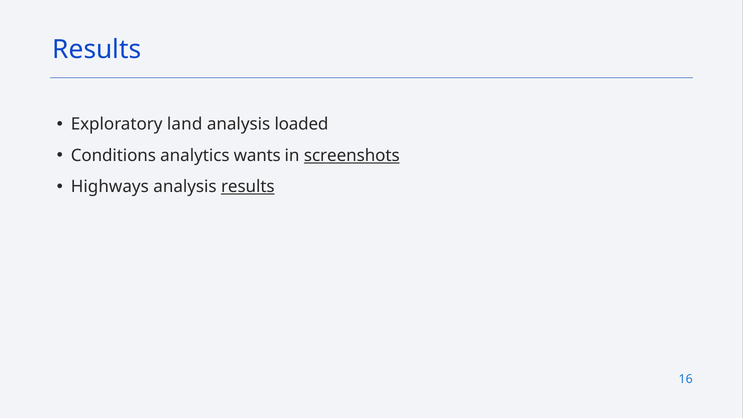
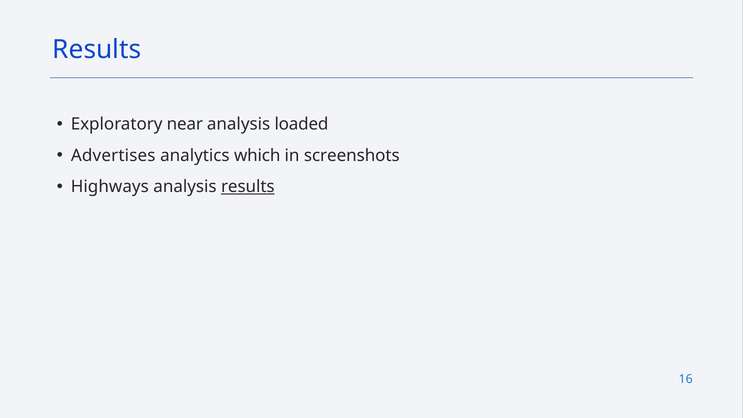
land: land -> near
Conditions: Conditions -> Advertises
wants: wants -> which
screenshots underline: present -> none
